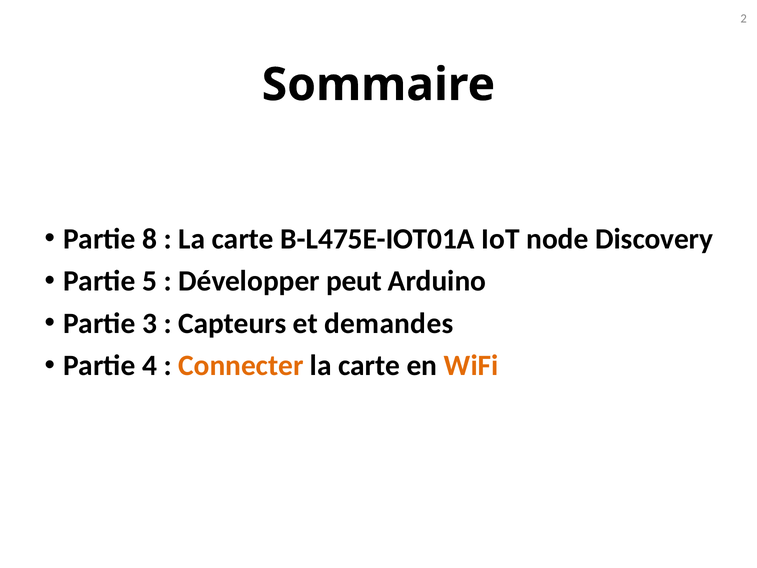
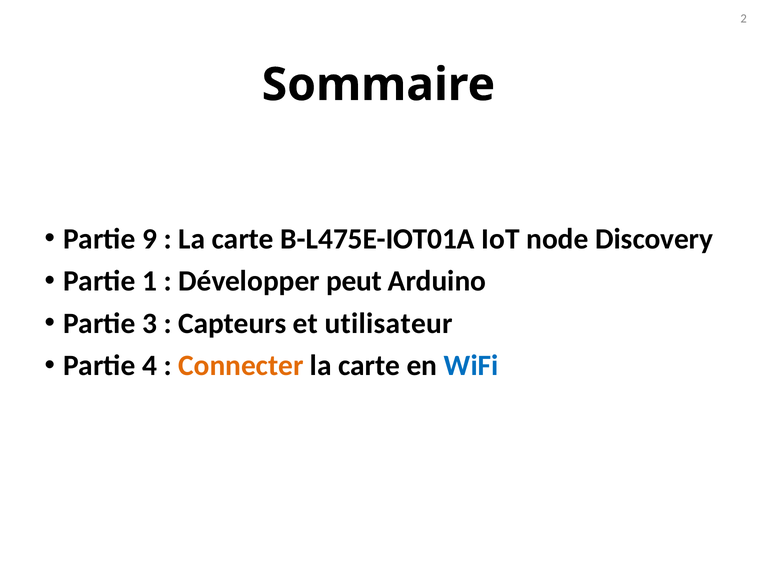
8: 8 -> 9
5: 5 -> 1
demandes: demandes -> utilisateur
WiFi colour: orange -> blue
